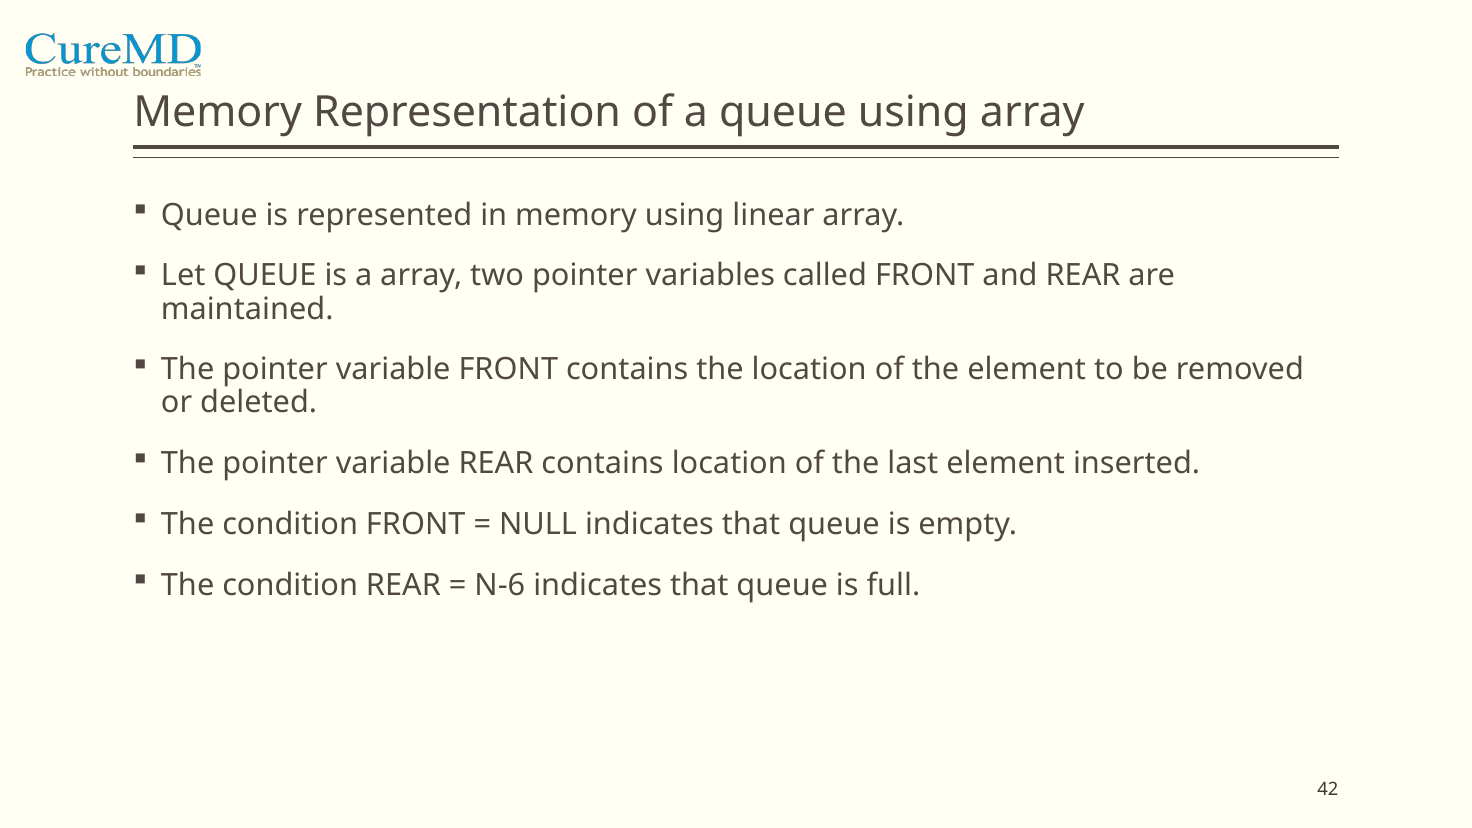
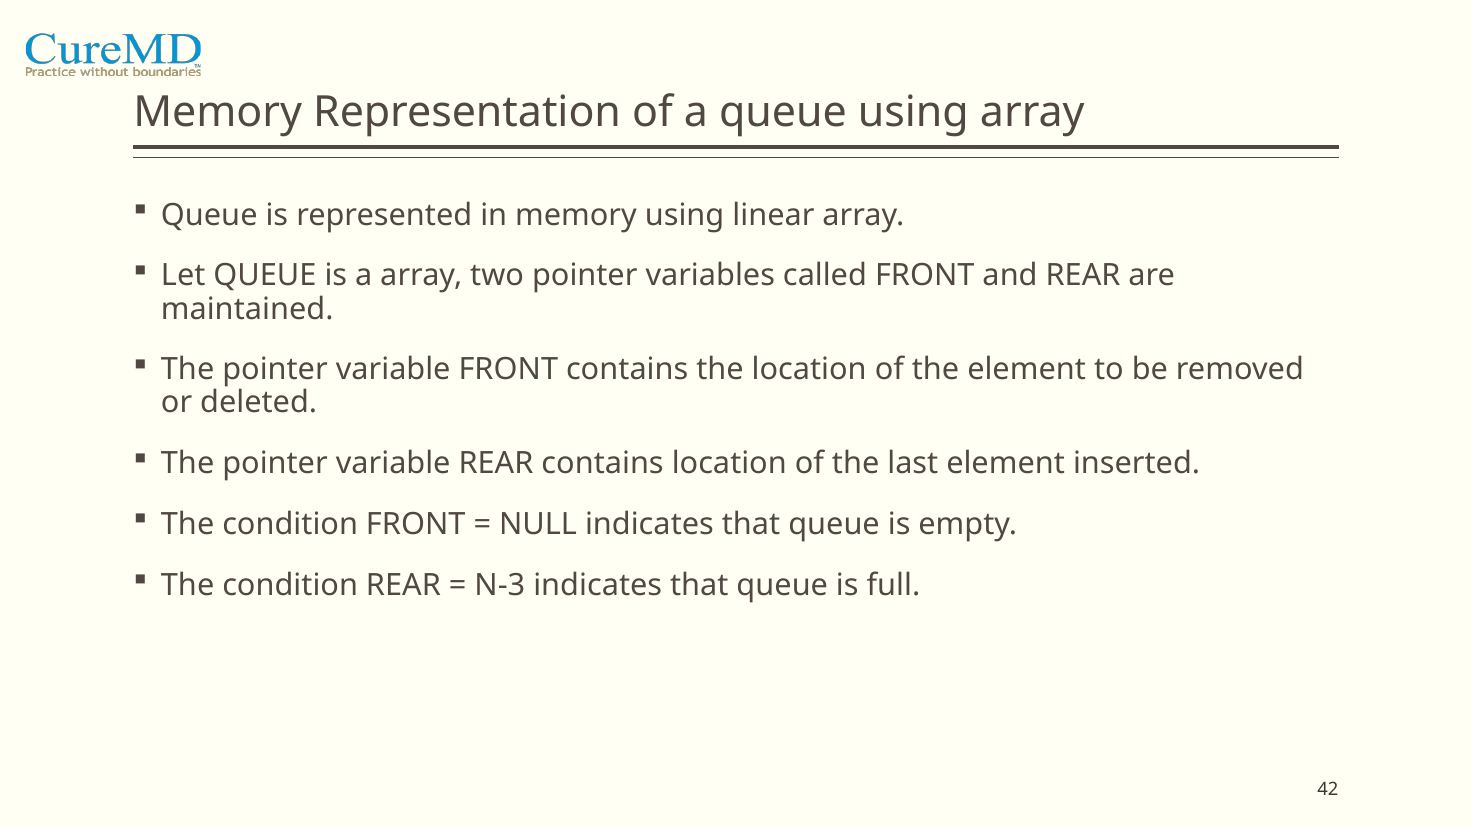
N-6: N-6 -> N-3
